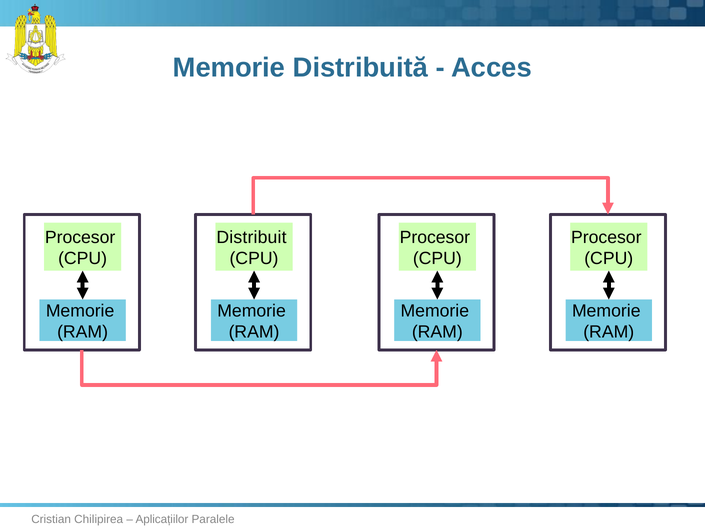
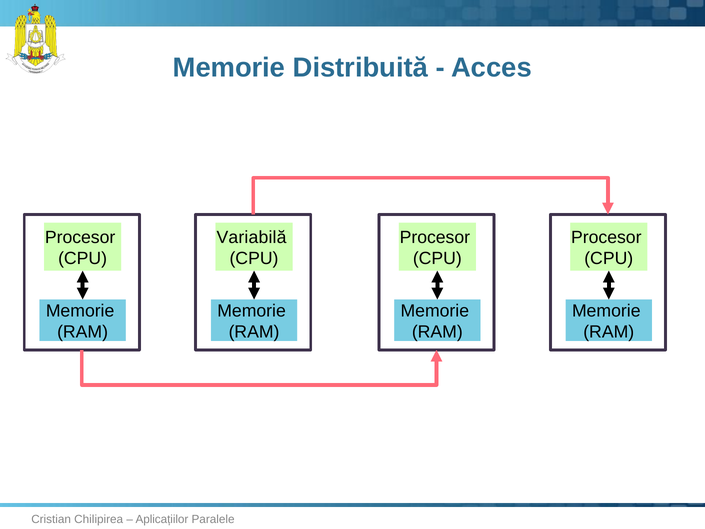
Distribuit: Distribuit -> Variabilă
